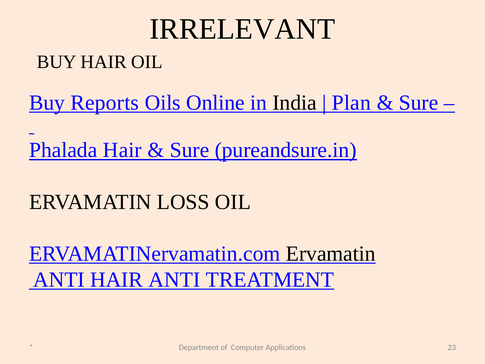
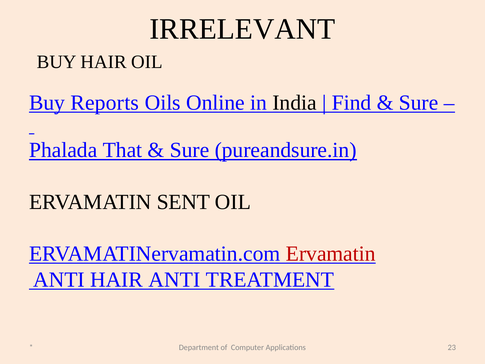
Plan: Plan -> Find
Phalada Hair: Hair -> That
LOSS: LOSS -> SENT
Ervamatin at (331, 254) colour: black -> red
